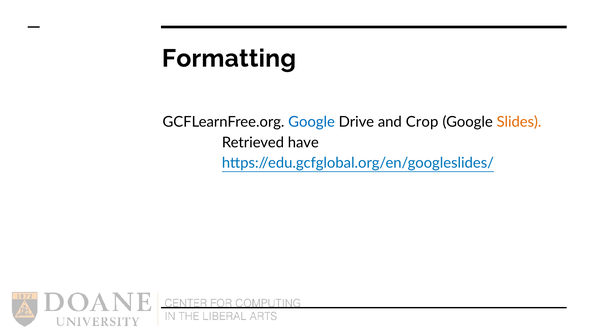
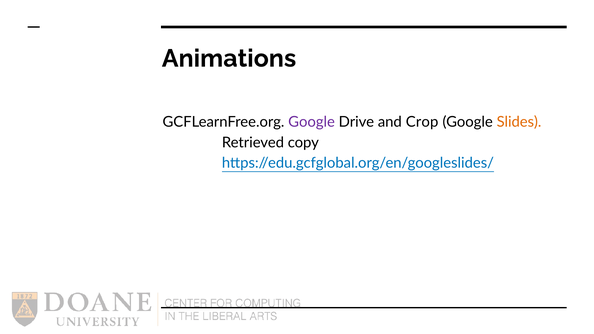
Formatting: Formatting -> Animations
Google at (312, 122) colour: blue -> purple
have: have -> copy
